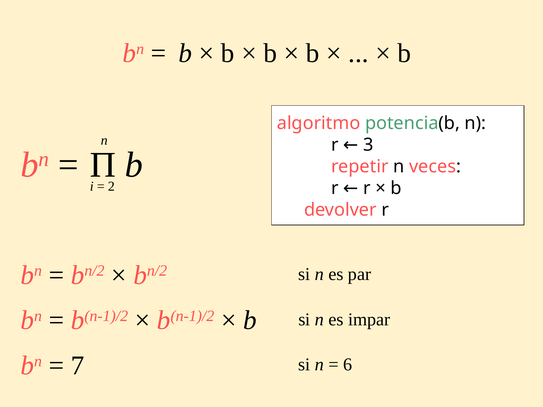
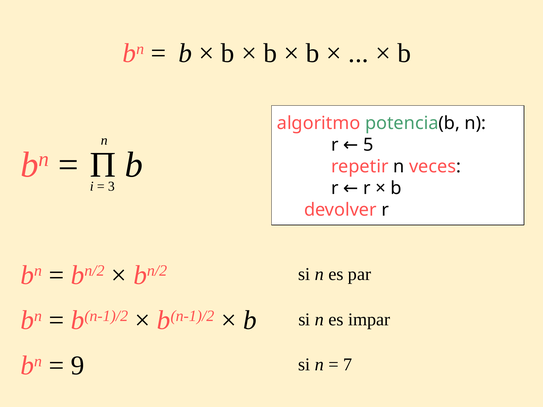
3: 3 -> 5
2: 2 -> 3
7: 7 -> 9
6: 6 -> 7
